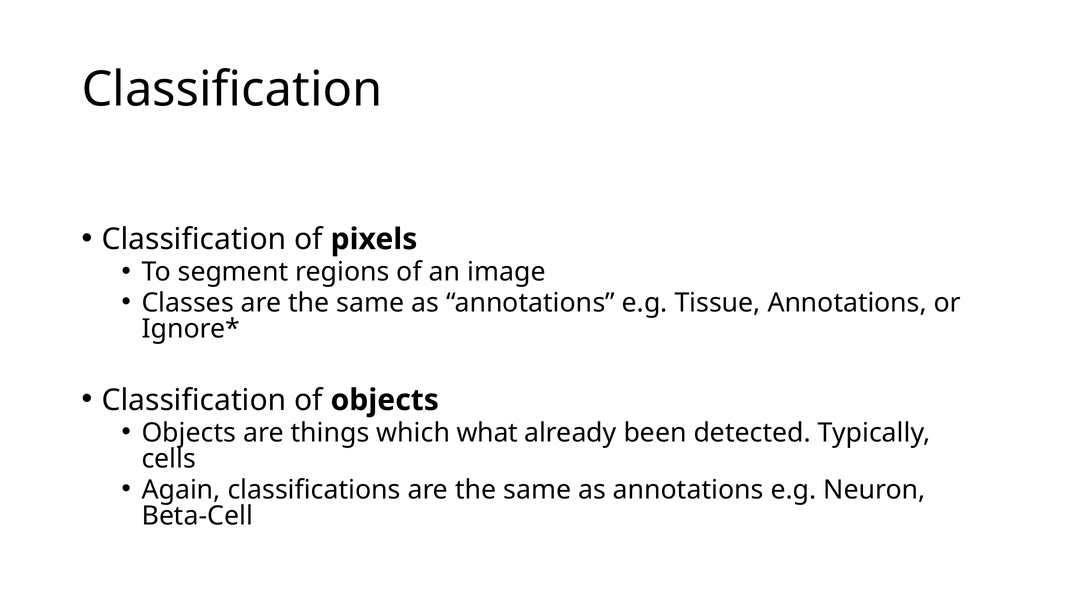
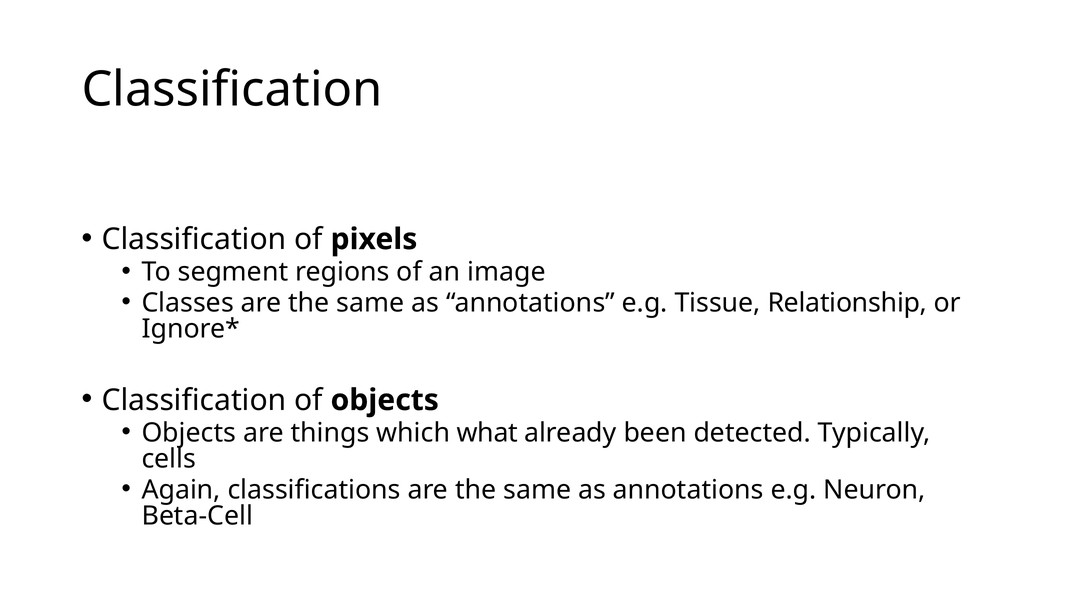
Tissue Annotations: Annotations -> Relationship
